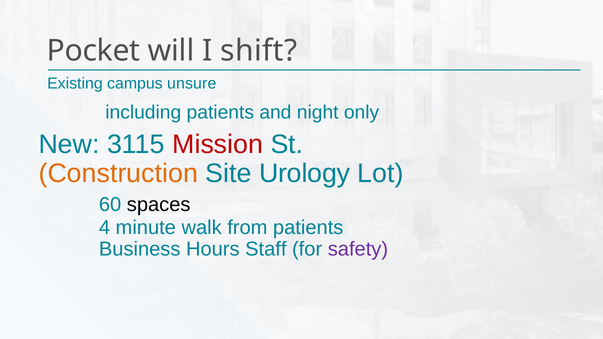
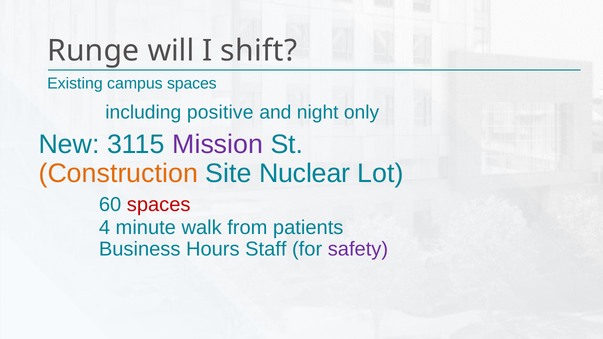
Pocket: Pocket -> Runge
campus unsure: unsure -> spaces
including patients: patients -> positive
Mission colour: red -> purple
Urology: Urology -> Nuclear
spaces at (159, 205) colour: black -> red
